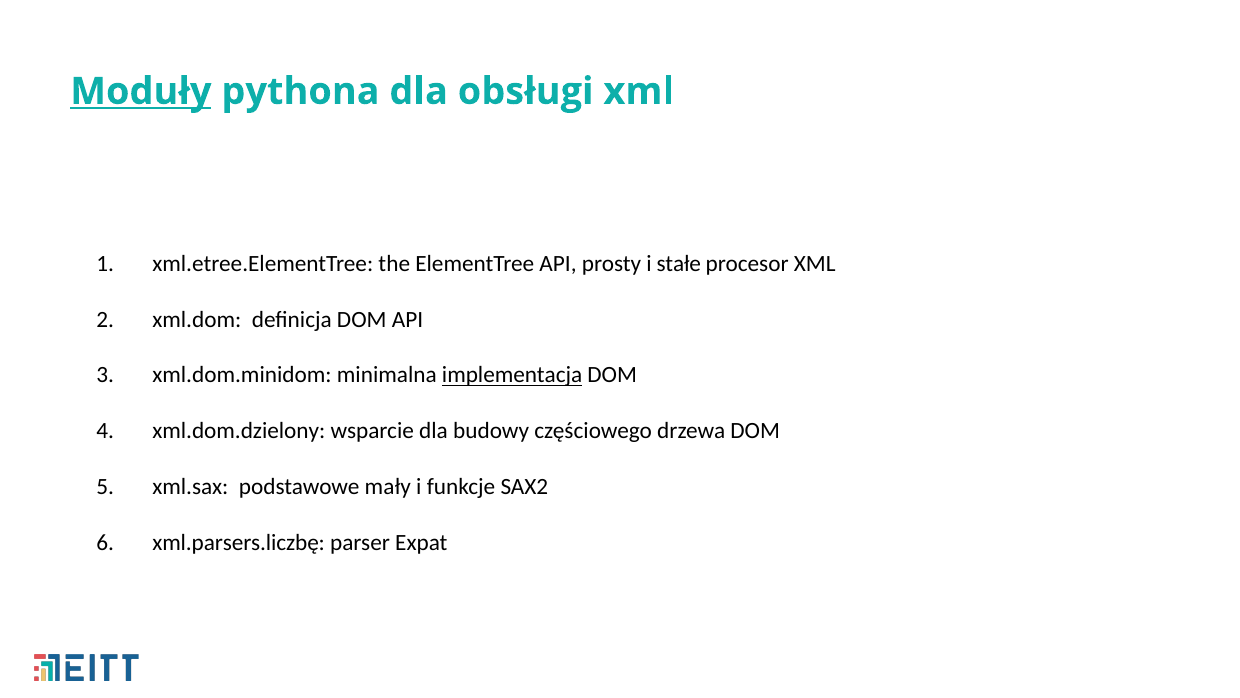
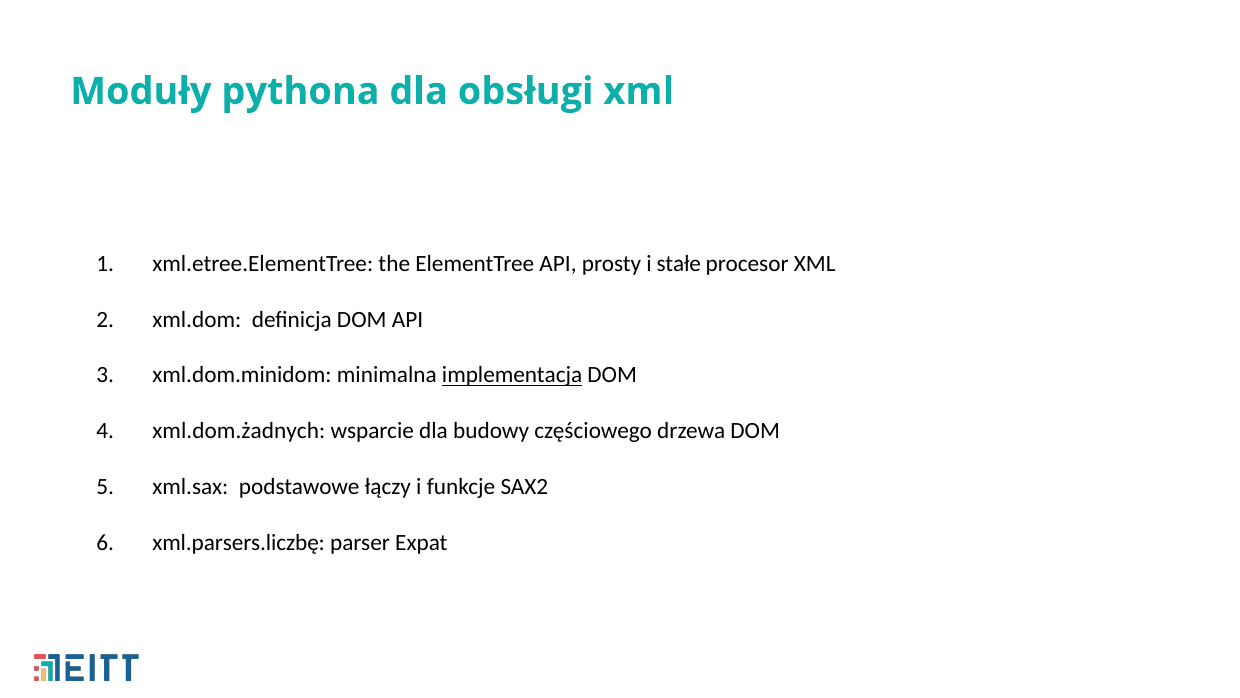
Moduły underline: present -> none
xml.dom.dzielony: xml.dom.dzielony -> xml.dom.żadnych
mały: mały -> łączy
